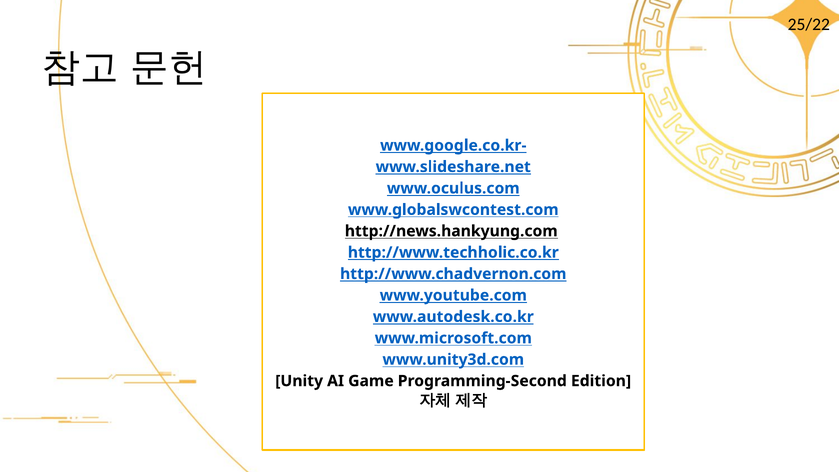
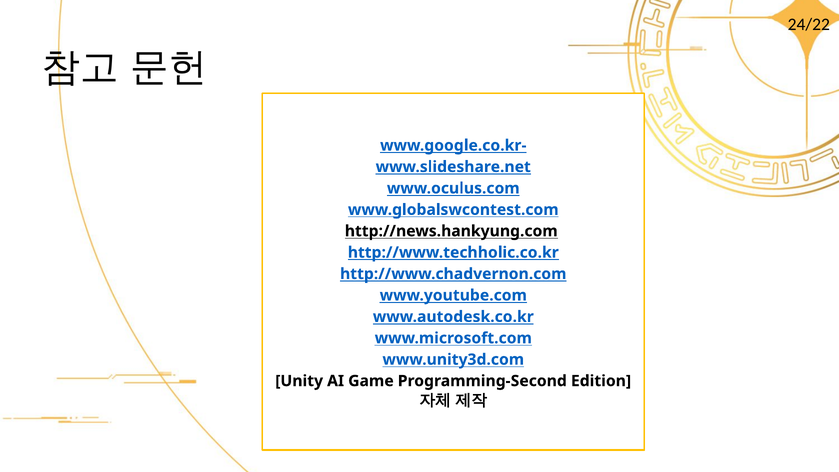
25/22: 25/22 -> 24/22
